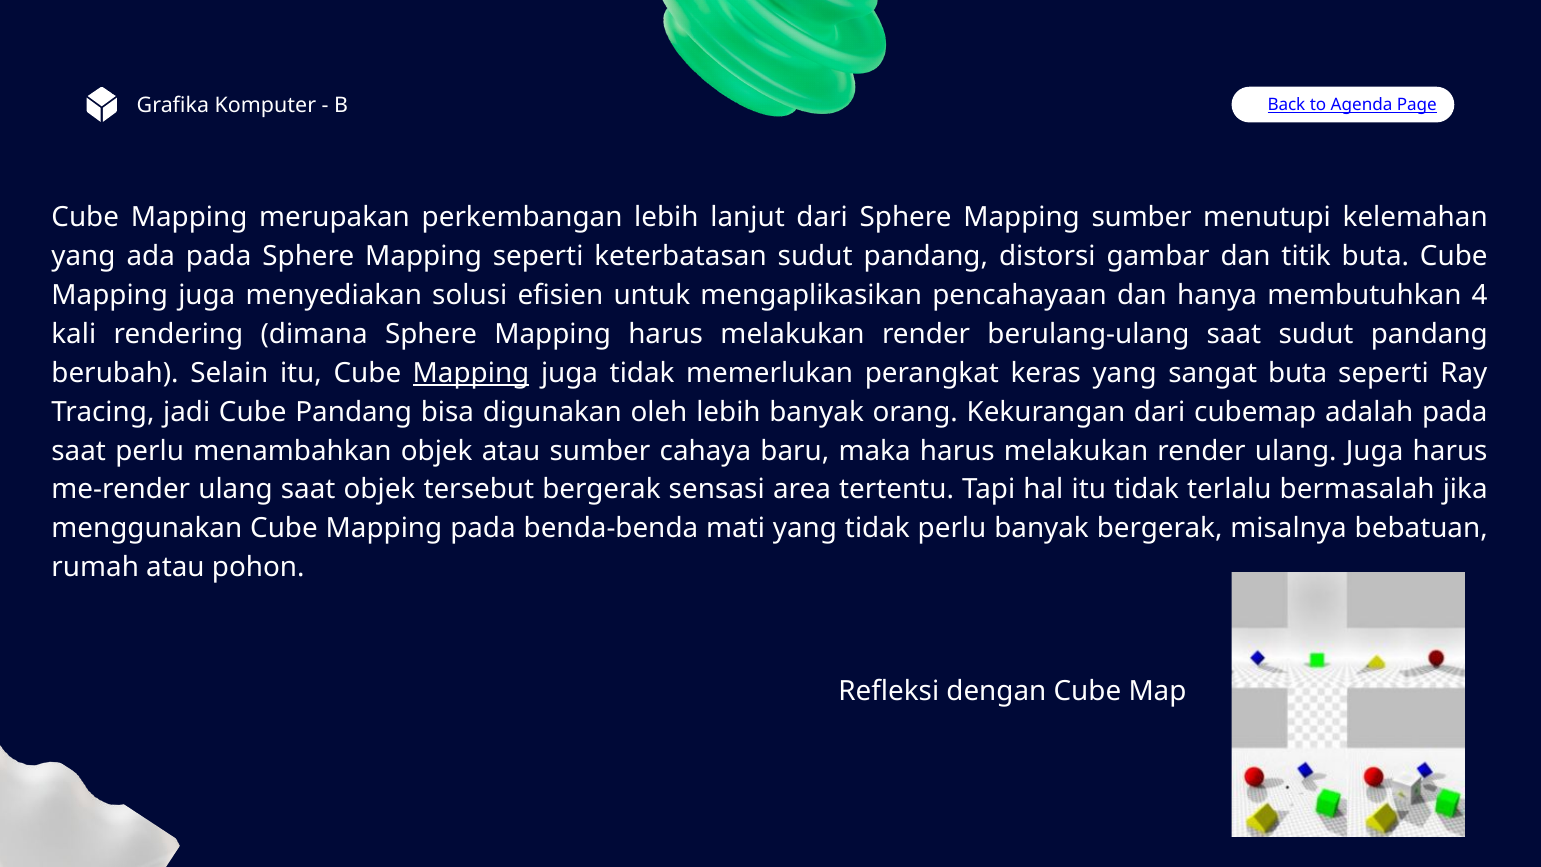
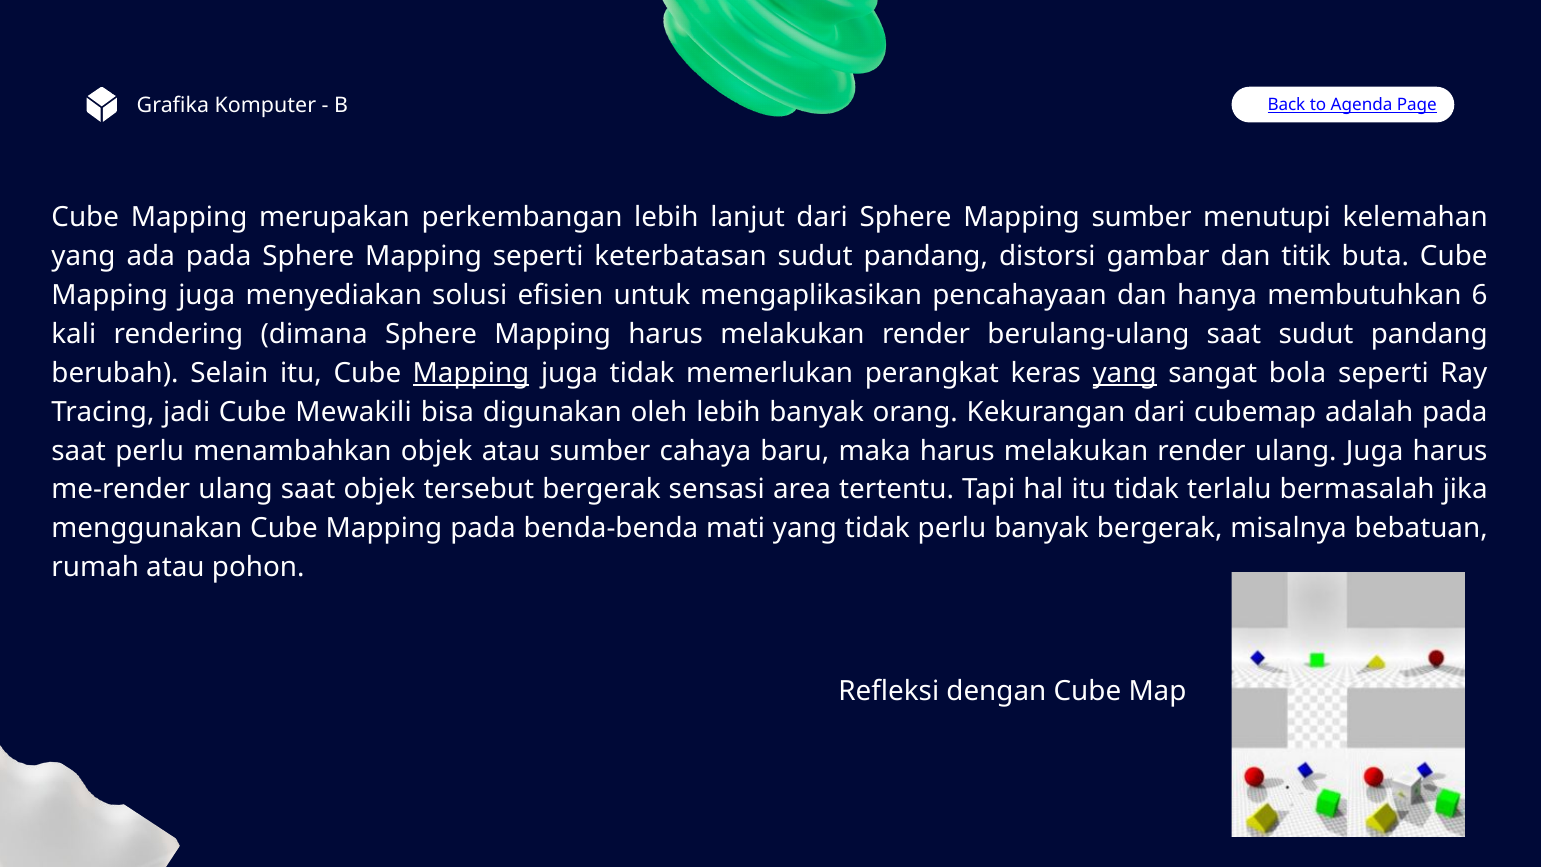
4: 4 -> 6
yang at (1125, 373) underline: none -> present
sangat buta: buta -> bola
Cube Pandang: Pandang -> Mewakili
